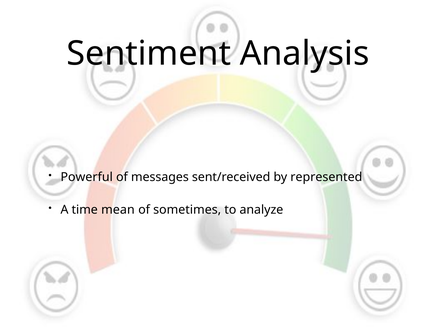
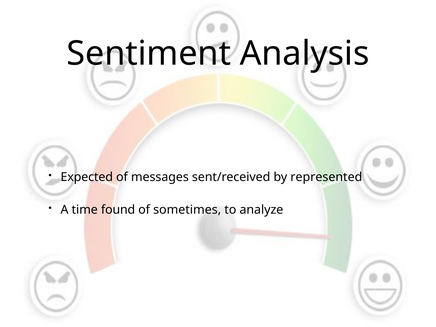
Powerful: Powerful -> Expected
mean: mean -> found
